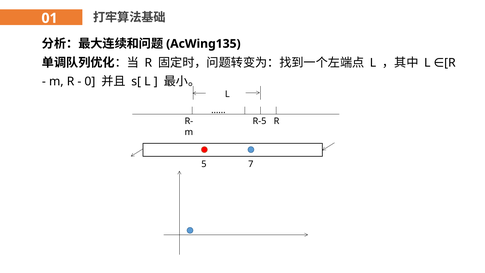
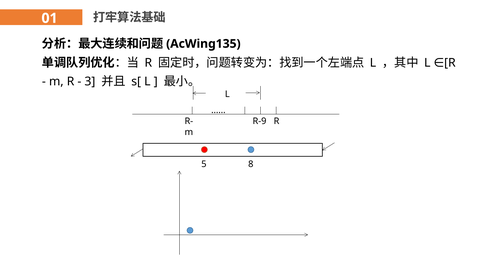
0: 0 -> 3
R-5: R-5 -> R-9
7: 7 -> 8
